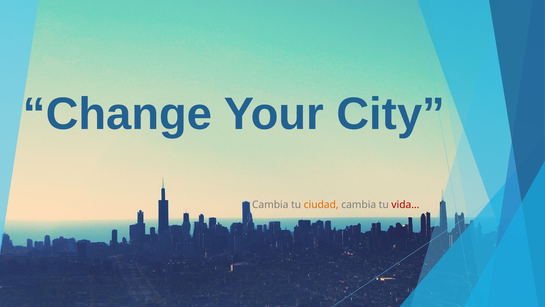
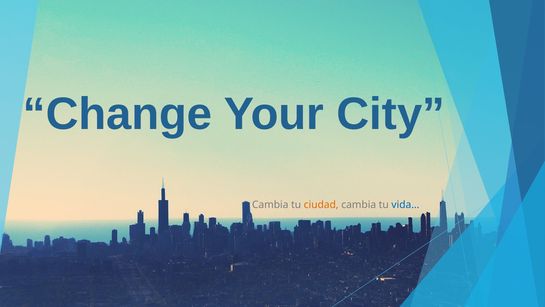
vida… colour: red -> blue
